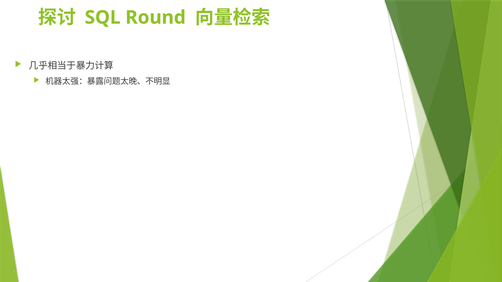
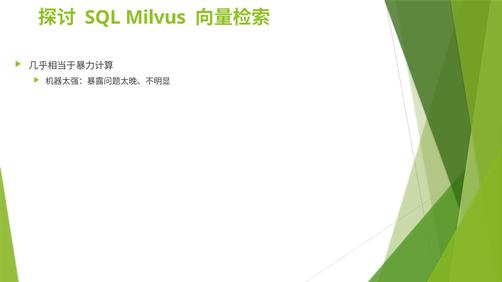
Round: Round -> Milvus
